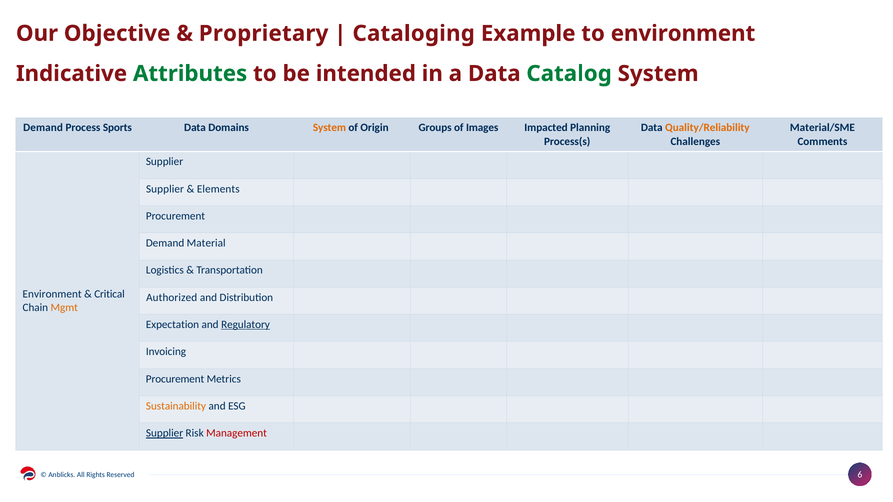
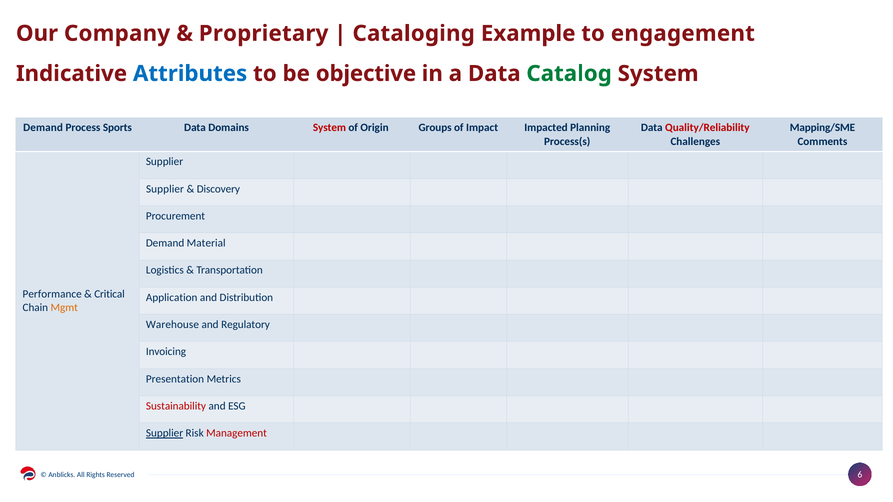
Objective: Objective -> Company
to environment: environment -> engagement
Attributes colour: green -> blue
intended: intended -> objective
System at (329, 128) colour: orange -> red
Images: Images -> Impact
Quality/Reliability colour: orange -> red
Material/SME: Material/SME -> Mapping/SME
Elements: Elements -> Discovery
Environment at (52, 294): Environment -> Performance
Authorized: Authorized -> Application
Expectation: Expectation -> Warehouse
Regulatory underline: present -> none
Procurement at (175, 379): Procurement -> Presentation
Sustainability colour: orange -> red
